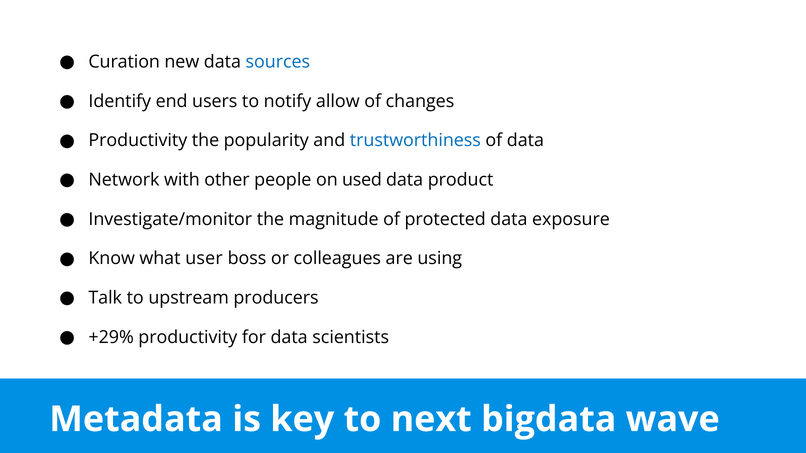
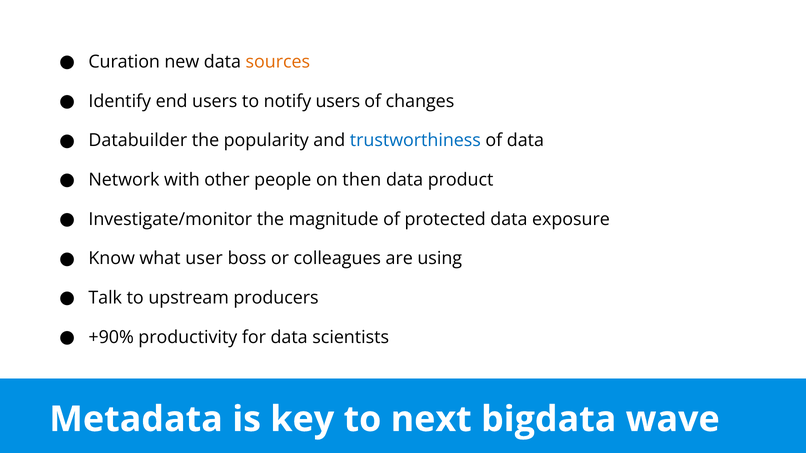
sources colour: blue -> orange
notify allow: allow -> users
Productivity at (138, 141): Productivity -> Databuilder
used: used -> then
+29%: +29% -> +90%
